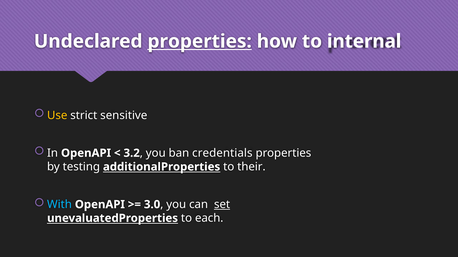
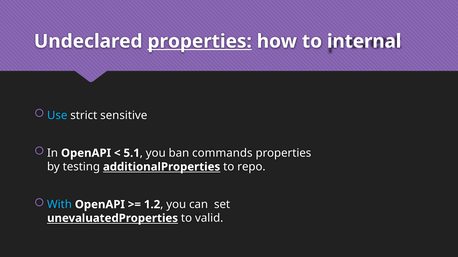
Use colour: yellow -> light blue
3.2: 3.2 -> 5.1
credentials: credentials -> commands
their: their -> repo
3.0: 3.0 -> 1.2
set underline: present -> none
each: each -> valid
